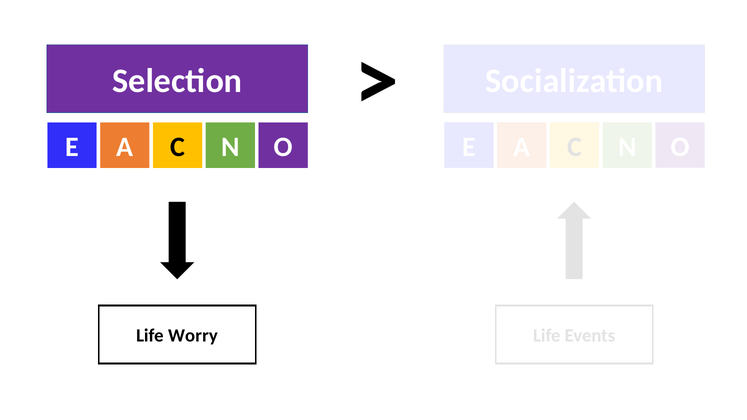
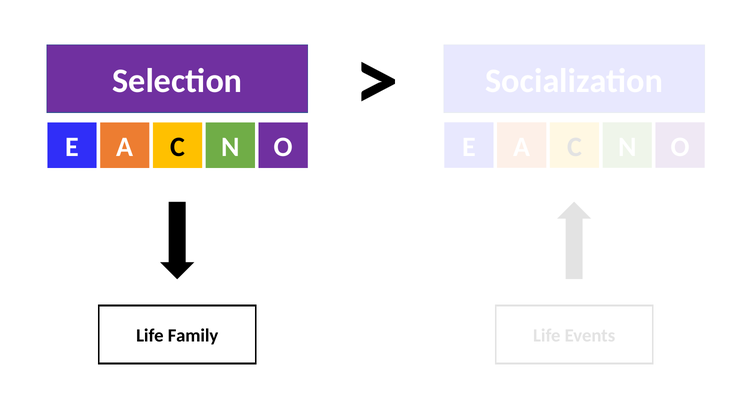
Worry: Worry -> Family
